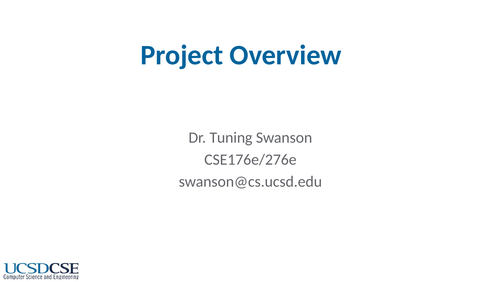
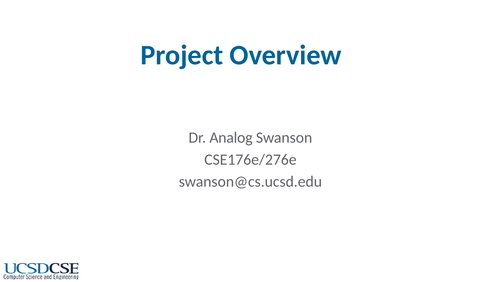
Tuning: Tuning -> Analog
